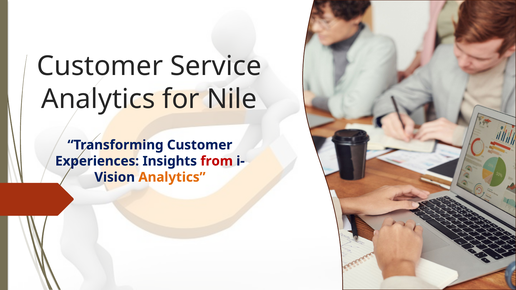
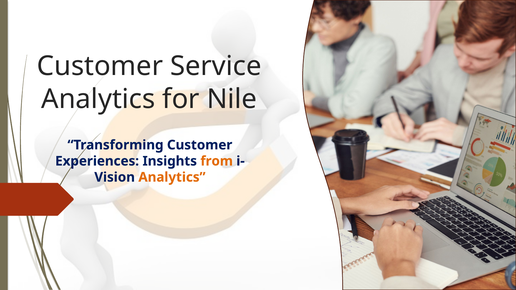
from colour: red -> orange
